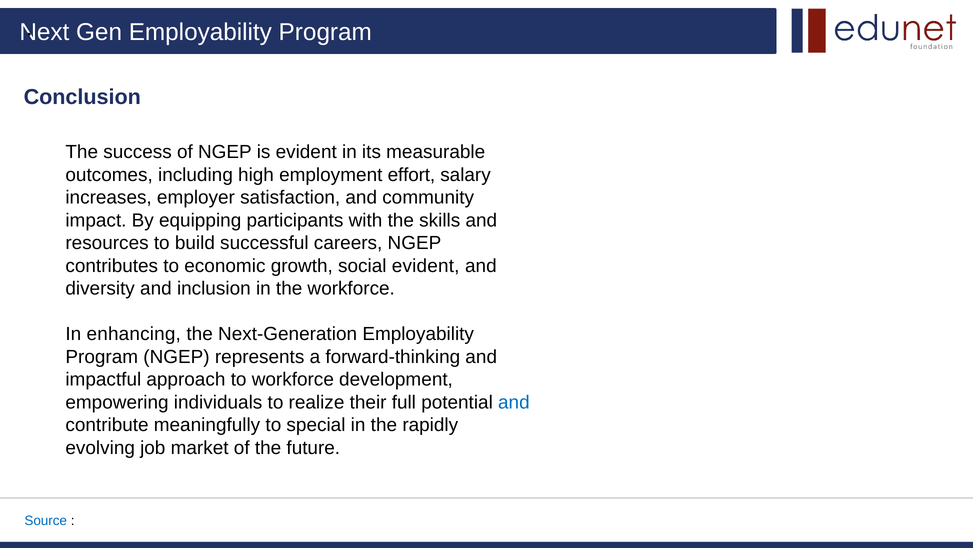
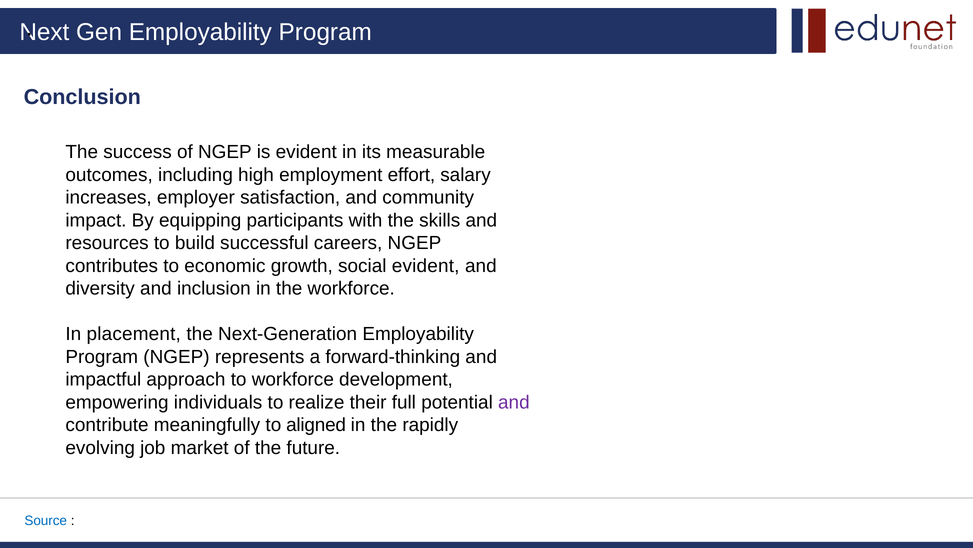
enhancing: enhancing -> placement
and at (514, 402) colour: blue -> purple
special: special -> aligned
